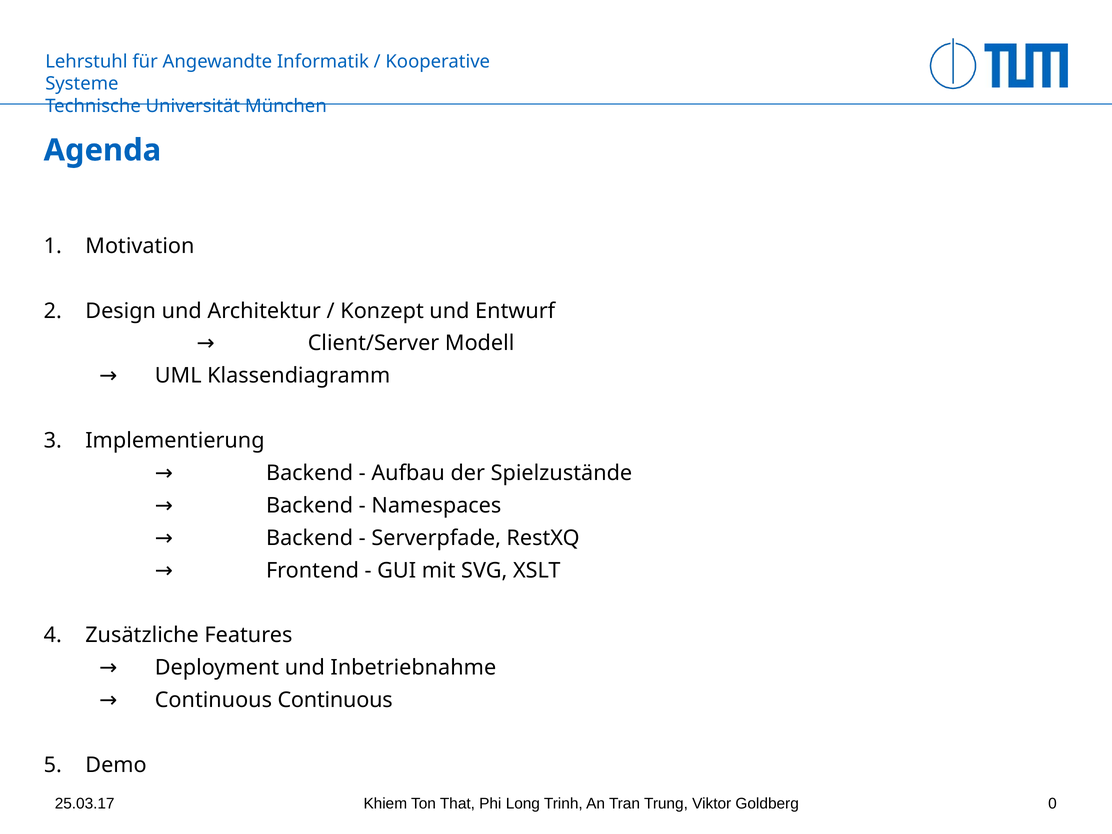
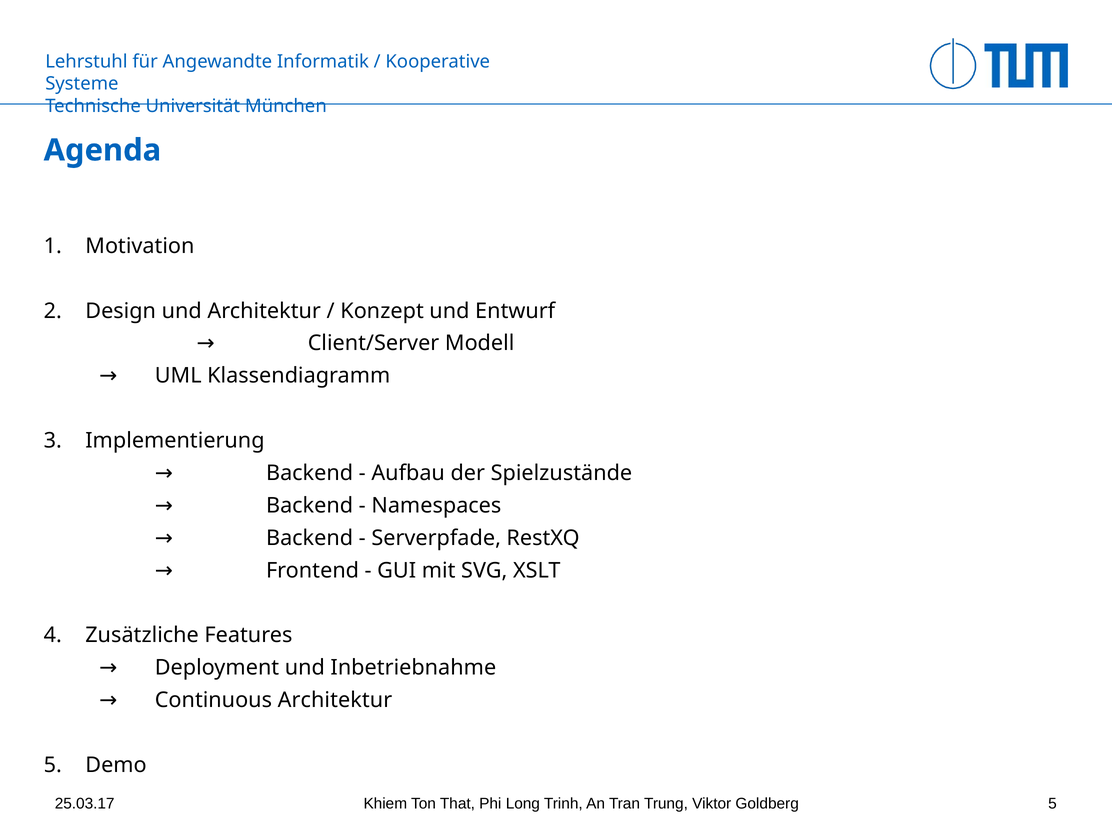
Continuous Continuous: Continuous -> Architektur
25.03.17 0: 0 -> 5
